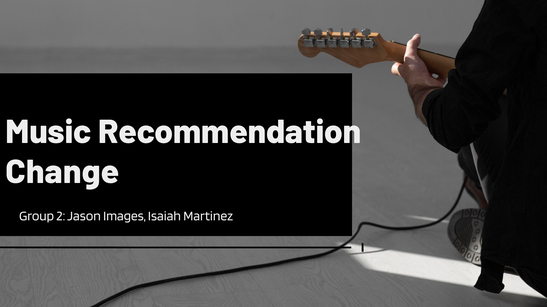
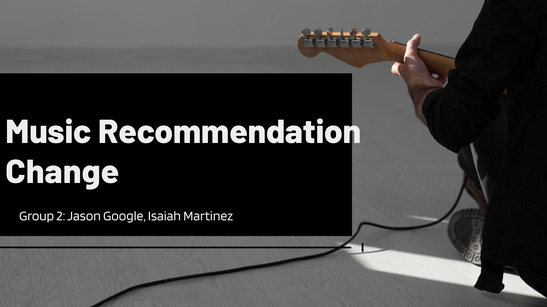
Images: Images -> Google
